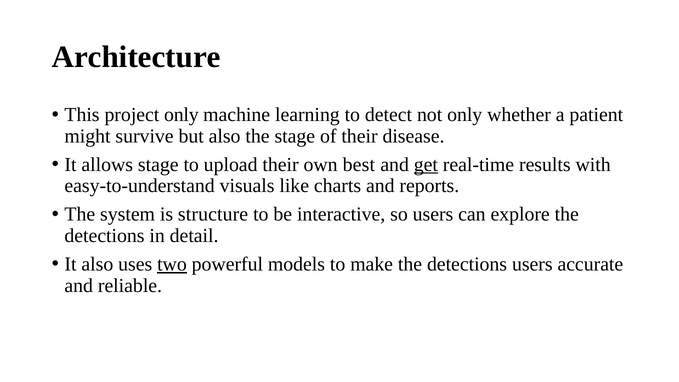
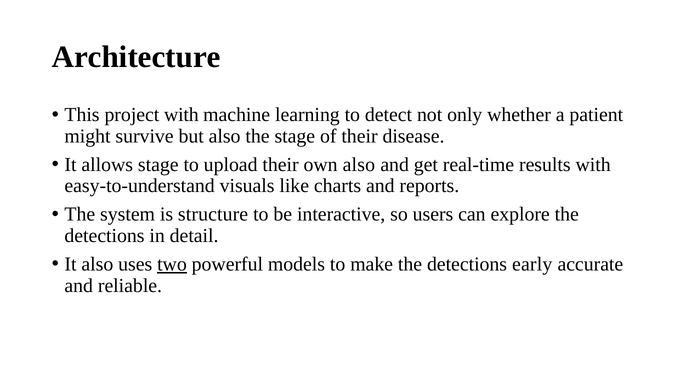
project only: only -> with
own best: best -> also
get underline: present -> none
detections users: users -> early
